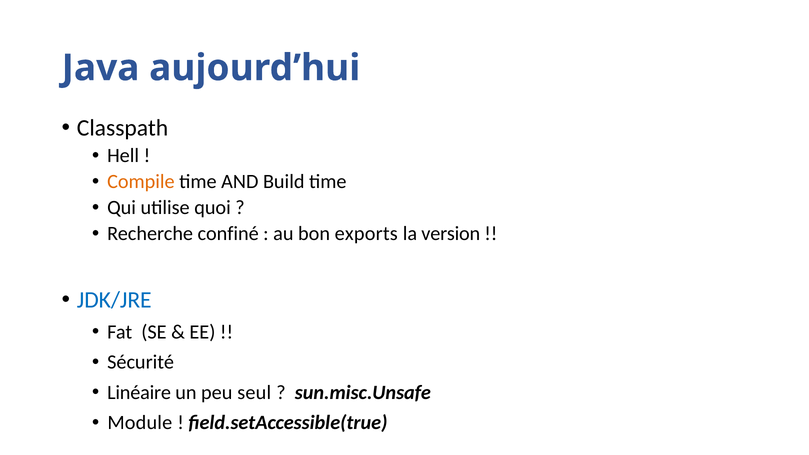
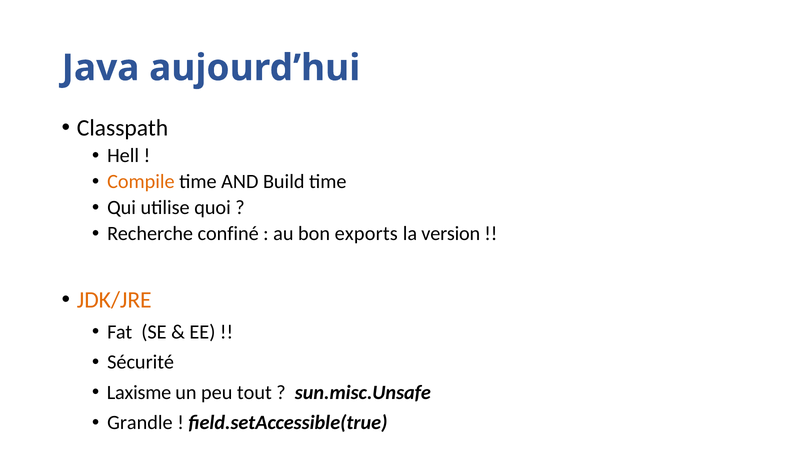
JDK/JRE colour: blue -> orange
Linéaire: Linéaire -> Laxisme
seul: seul -> tout
Module: Module -> Grandle
